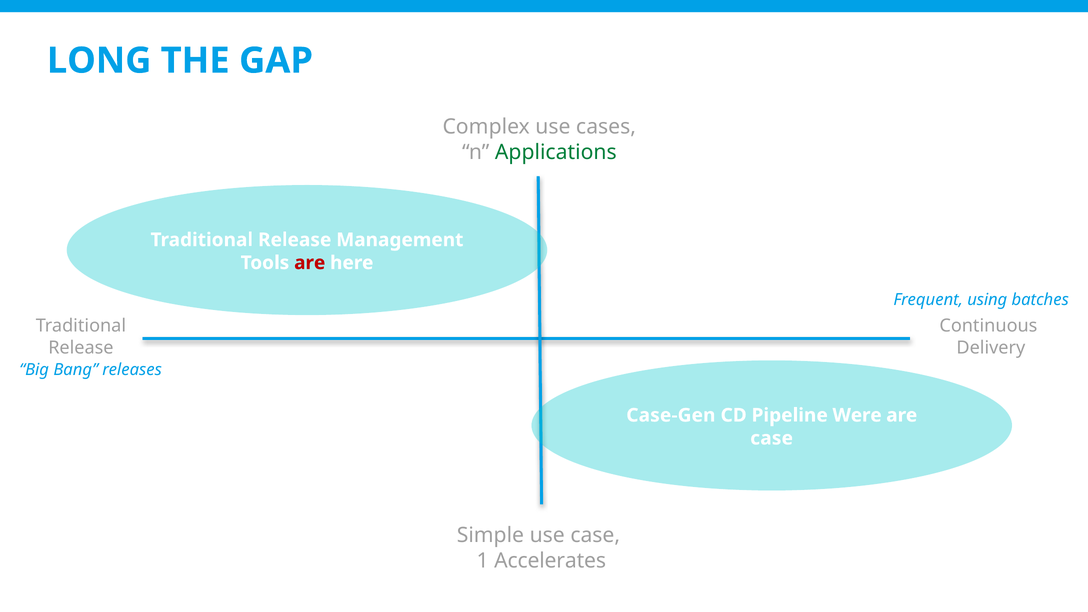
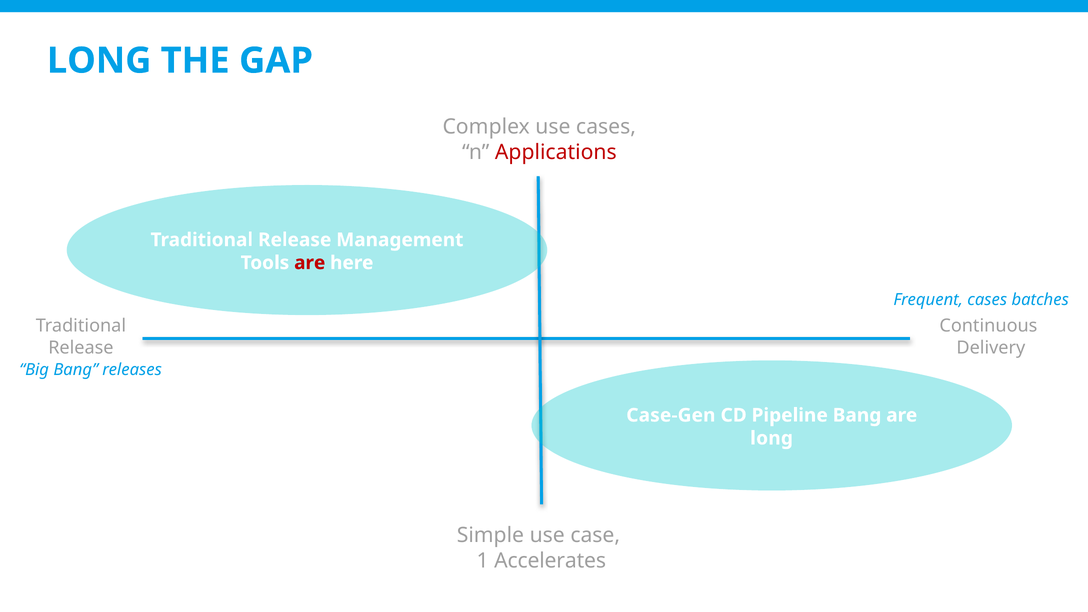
Applications colour: green -> red
Frequent using: using -> cases
Pipeline Were: Were -> Bang
case at (772, 438): case -> long
